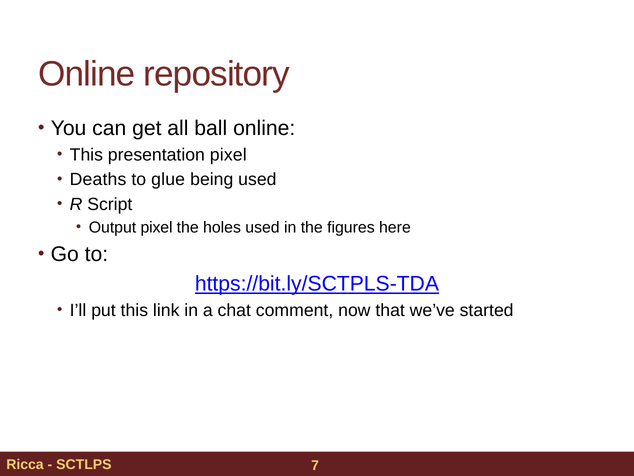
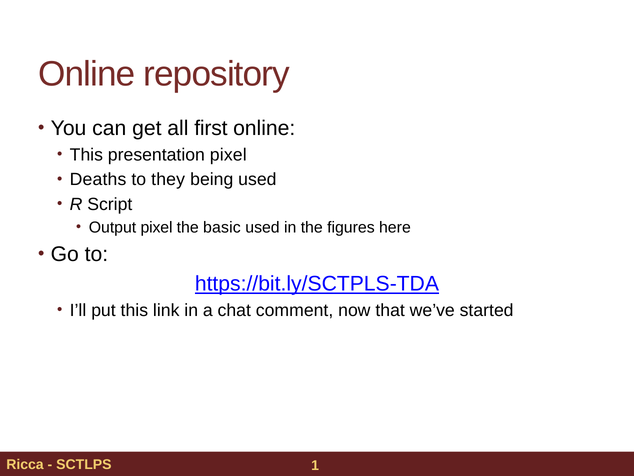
ball: ball -> first
glue: glue -> they
holes: holes -> basic
7: 7 -> 1
